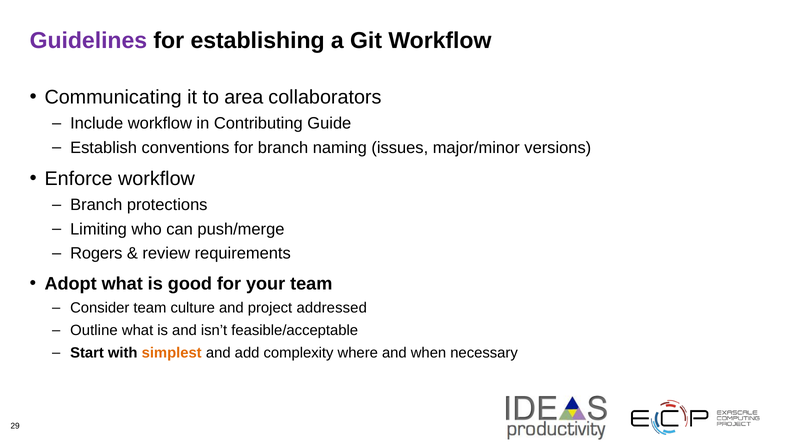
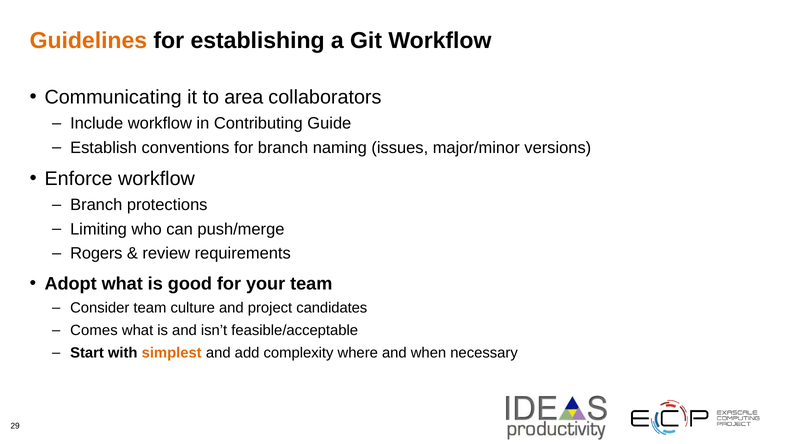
Guidelines colour: purple -> orange
addressed: addressed -> candidates
Outline: Outline -> Comes
